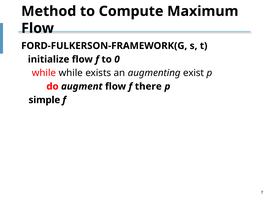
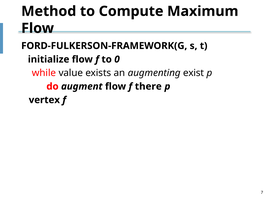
while while: while -> value
simple: simple -> vertex
